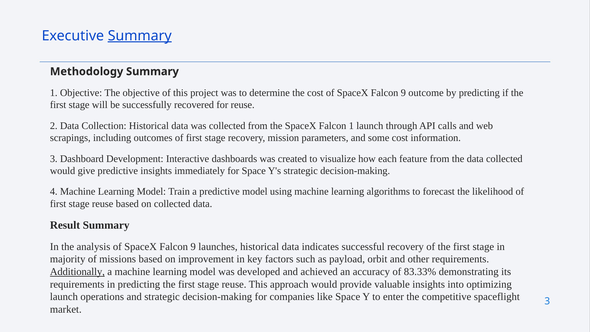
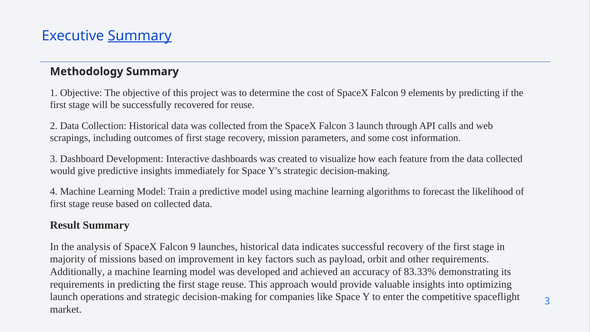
outcome: outcome -> elements
Falcon 1: 1 -> 3
Additionally underline: present -> none
